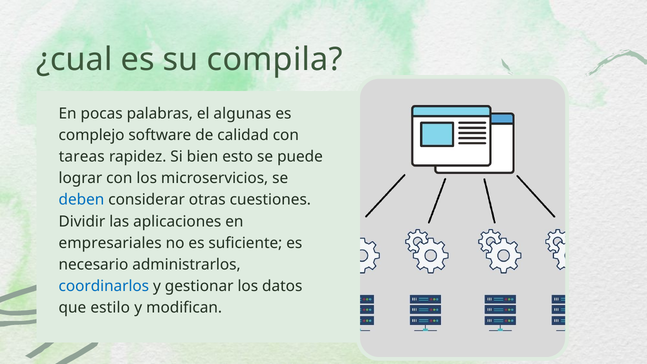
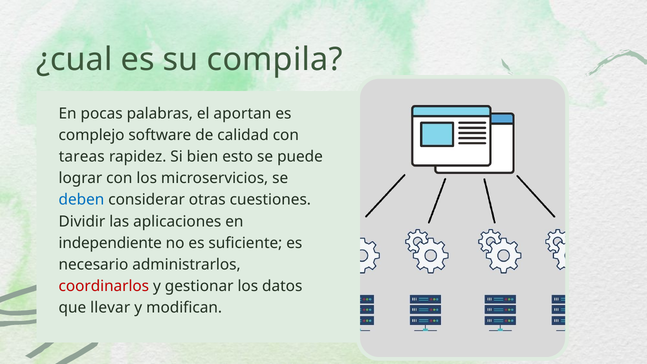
algunas: algunas -> aportan
empresariales: empresariales -> independiente
coordinarlos colour: blue -> red
estilo: estilo -> llevar
